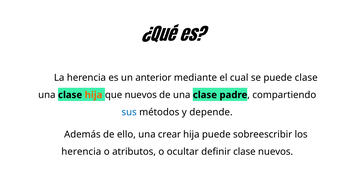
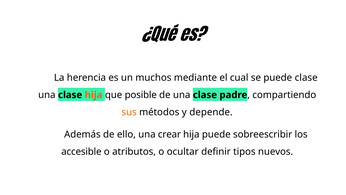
anterior: anterior -> muchos
que nuevos: nuevos -> posible
sus colour: blue -> orange
herencia at (81, 151): herencia -> accesible
definir clase: clase -> tipos
